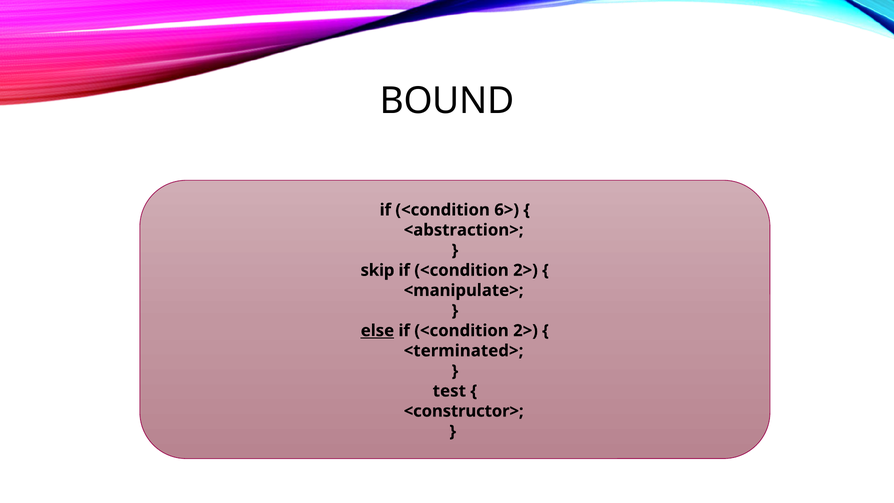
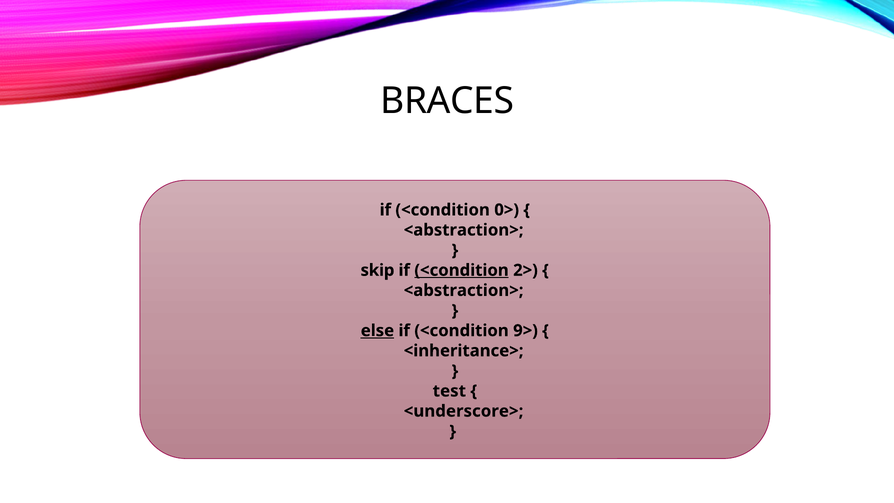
BOUND: BOUND -> BRACES
6>: 6> -> 0>
<condition at (462, 270) underline: none -> present
<manipulate> at (464, 290): <manipulate> -> <abstraction>
2> at (526, 331): 2> -> 9>
<terminated>: <terminated> -> <inheritance>
<constructor>: <constructor> -> <underscore>
